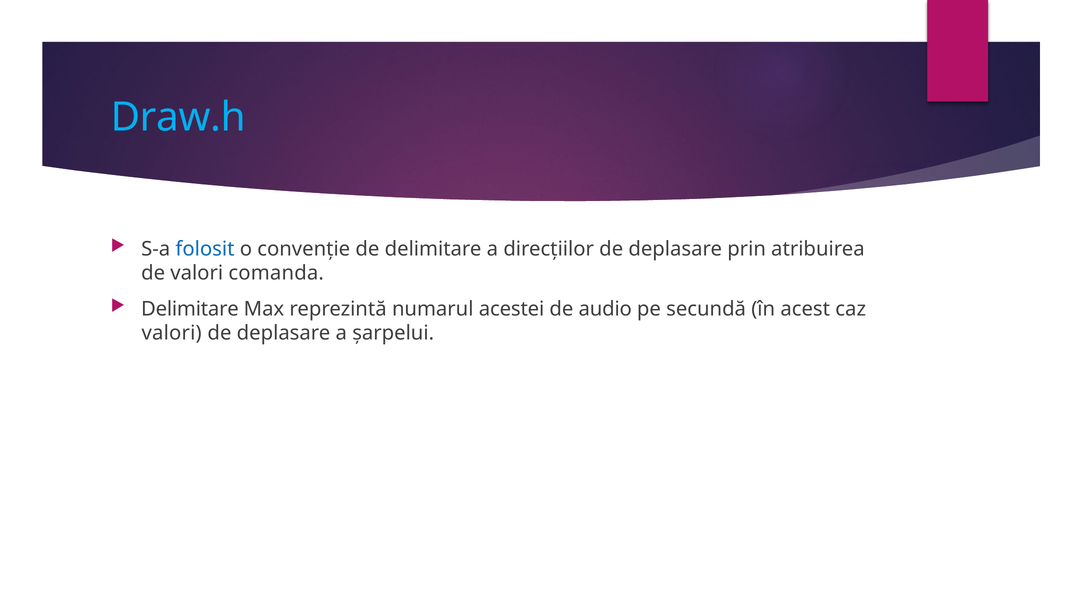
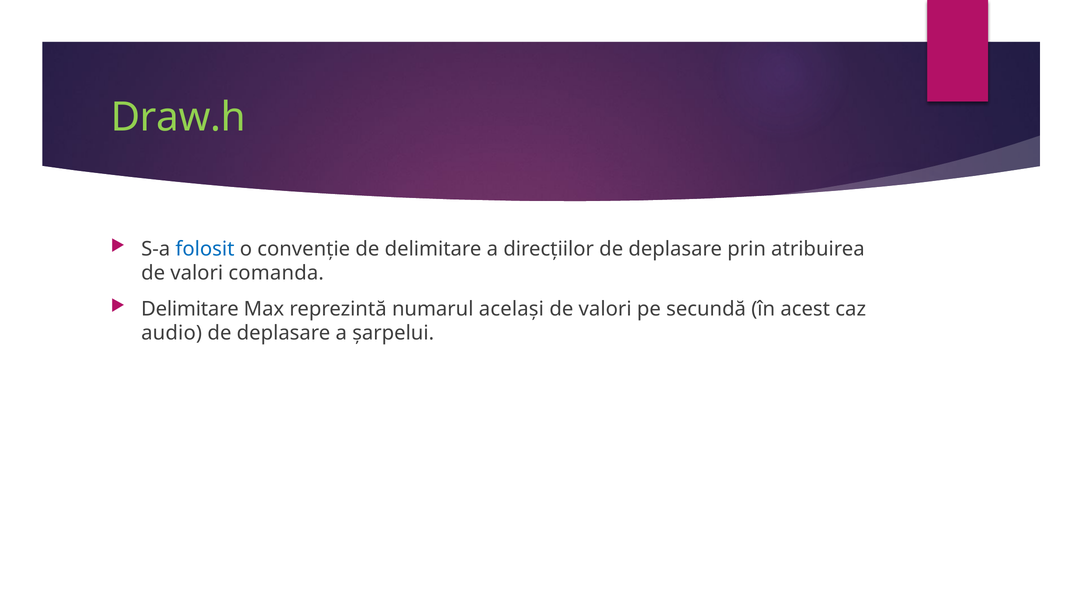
Draw.h colour: light blue -> light green
acestei: acestei -> același
audio at (605, 309): audio -> valori
valori at (172, 333): valori -> audio
